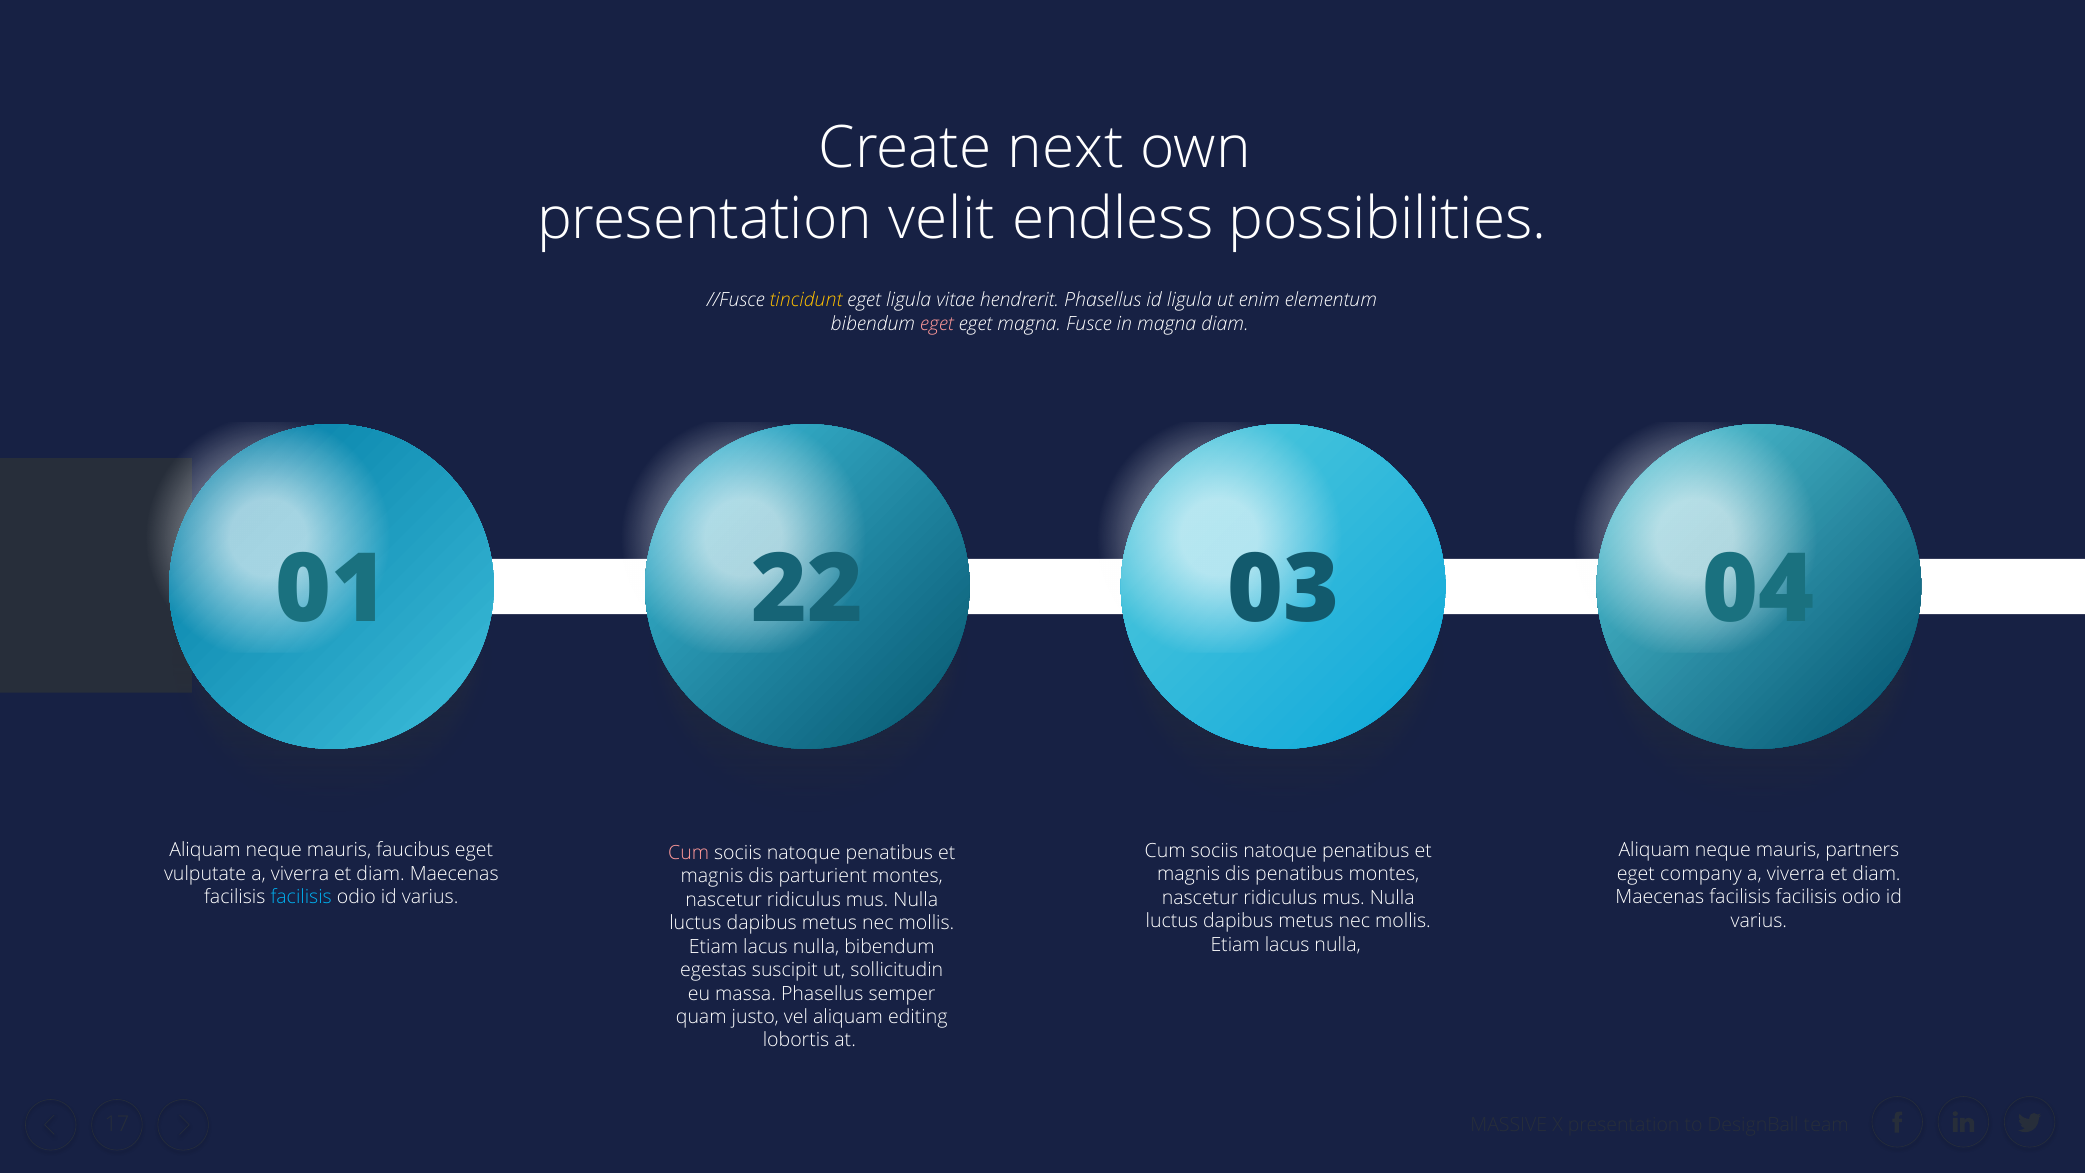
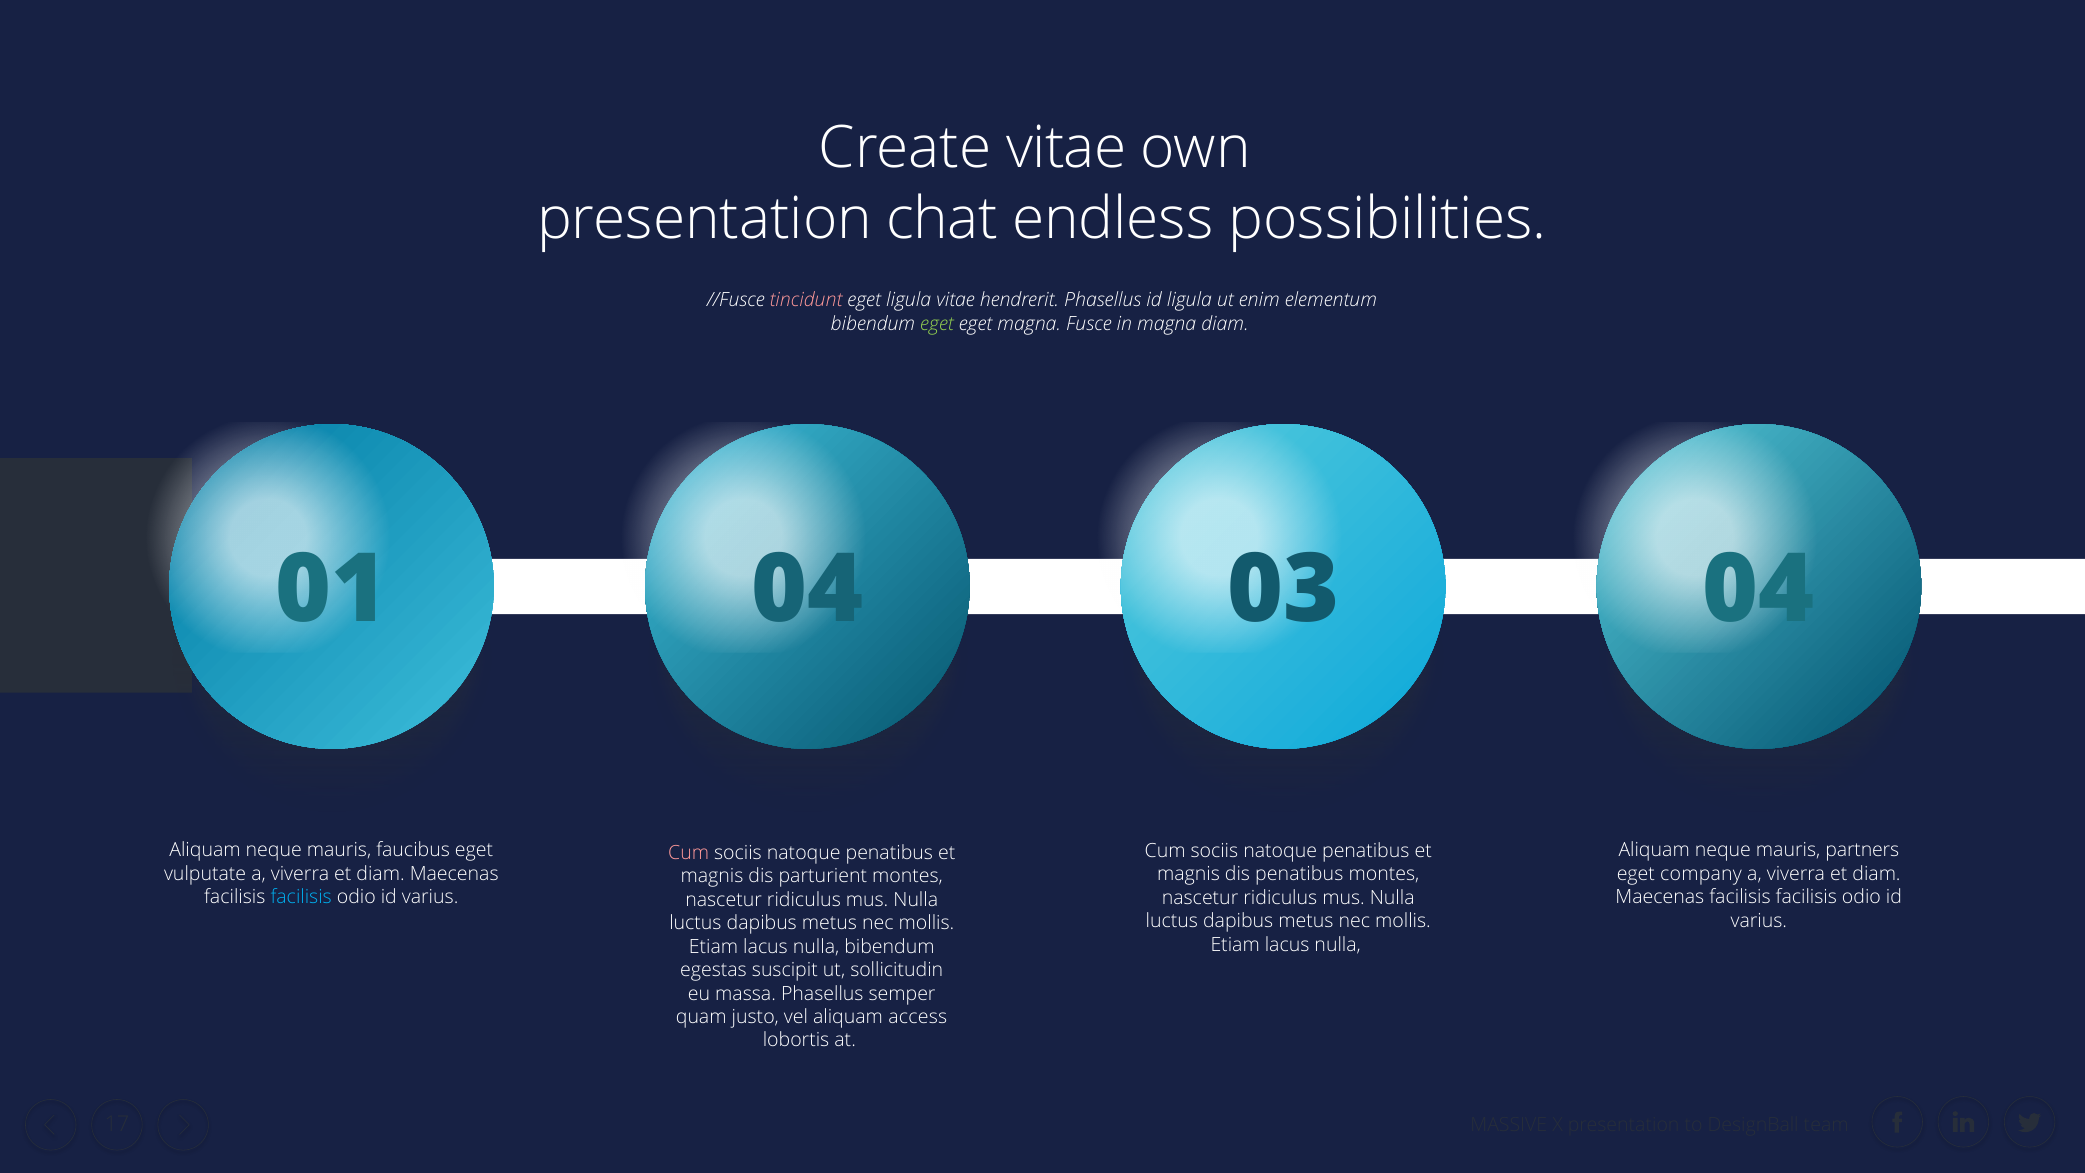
Create next: next -> vitae
velit: velit -> chat
tincidunt colour: yellow -> pink
eget at (937, 324) colour: pink -> light green
01 22: 22 -> 04
editing: editing -> access
